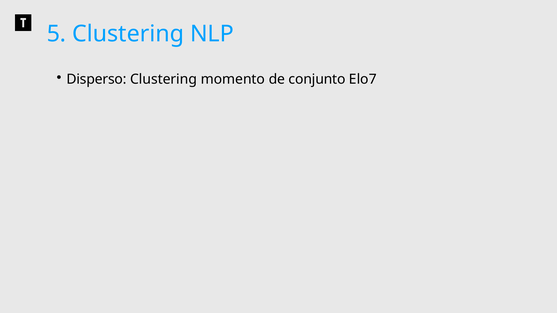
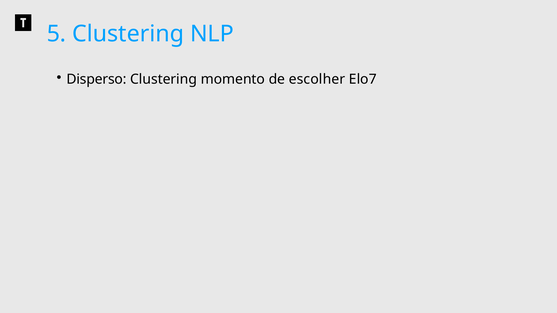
conjunto: conjunto -> escolher
